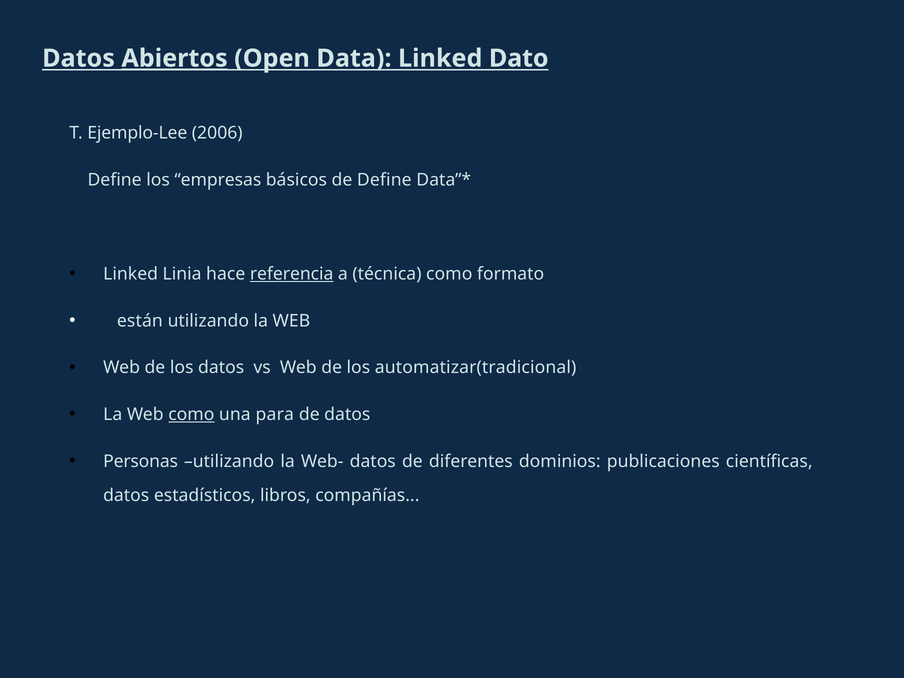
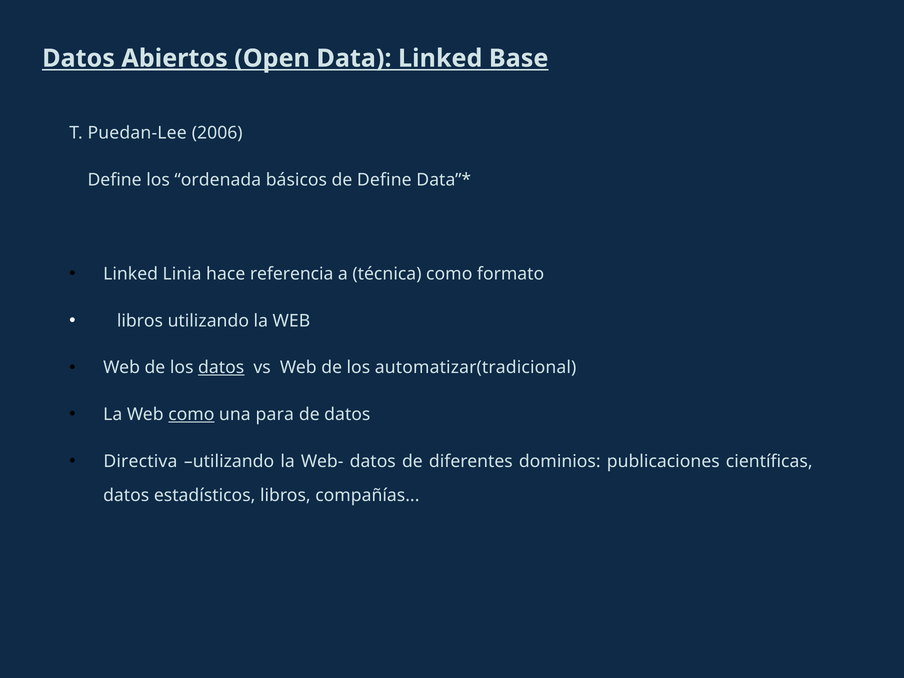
Dato: Dato -> Base
Ejemplo-Lee: Ejemplo-Lee -> Puedan-Lee
empresas: empresas -> ordenada
referencia underline: present -> none
están at (140, 321): están -> libros
datos at (221, 368) underline: none -> present
Personas: Personas -> Directiva
